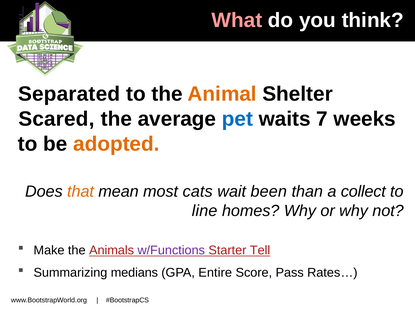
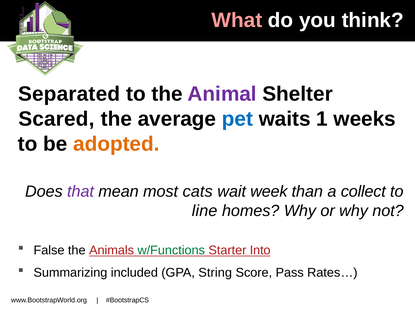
Animal colour: orange -> purple
7: 7 -> 1
that colour: orange -> purple
been: been -> week
Make: Make -> False
w/Functions colour: purple -> green
Tell: Tell -> Into
medians: medians -> included
Entire: Entire -> String
